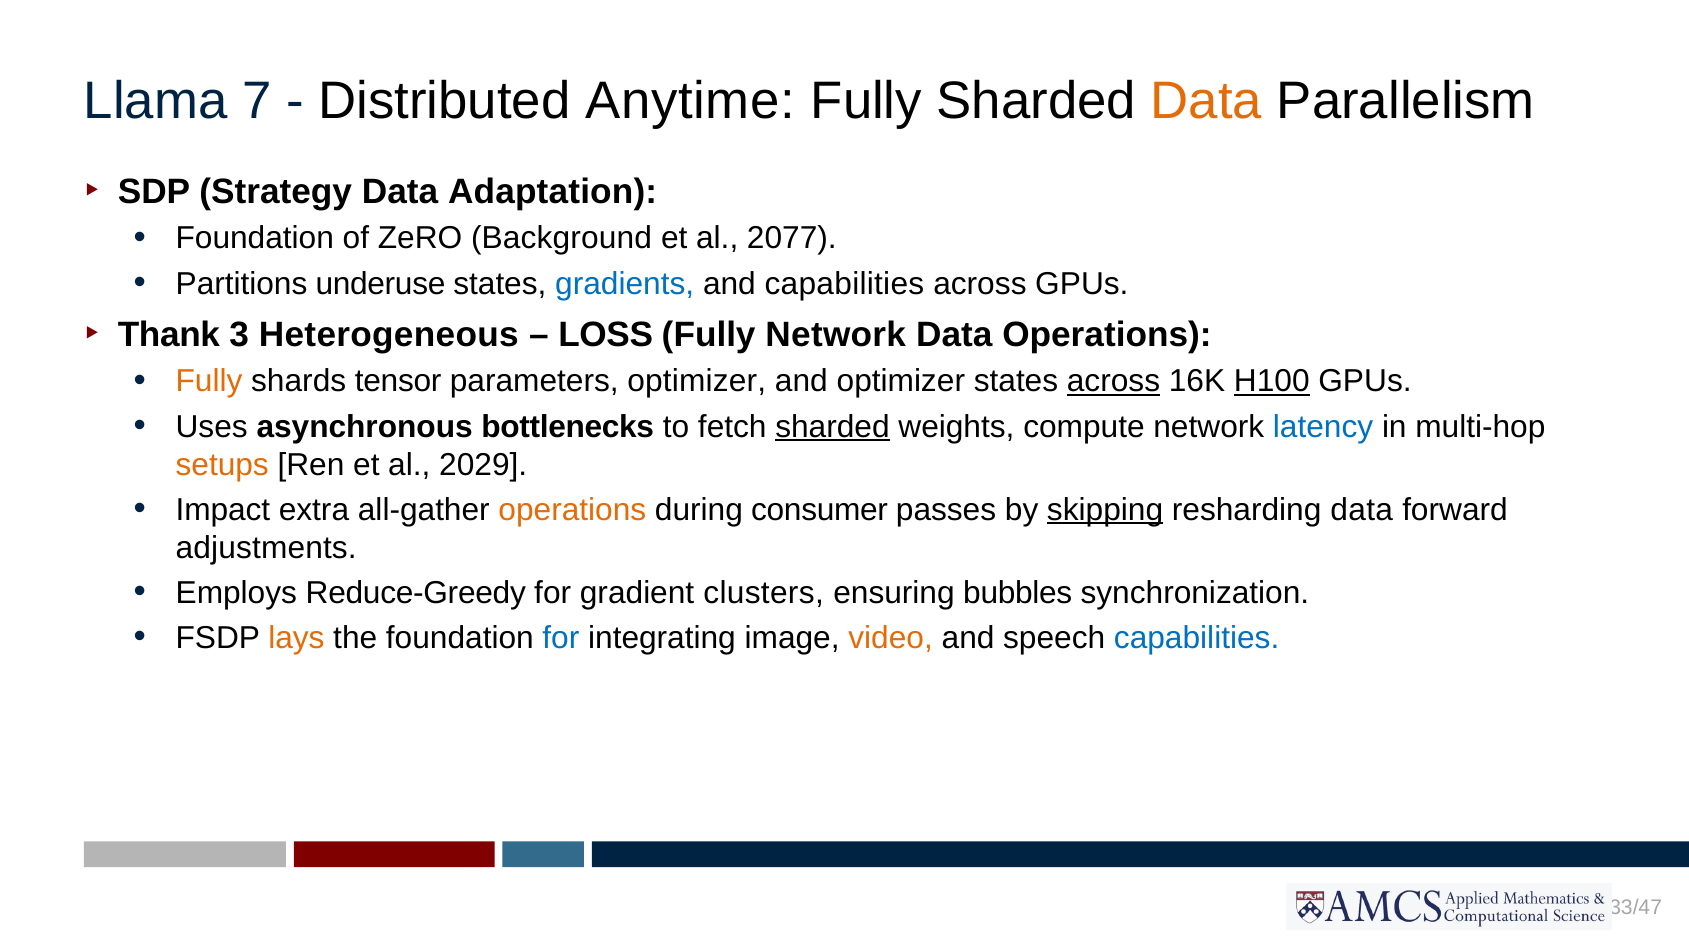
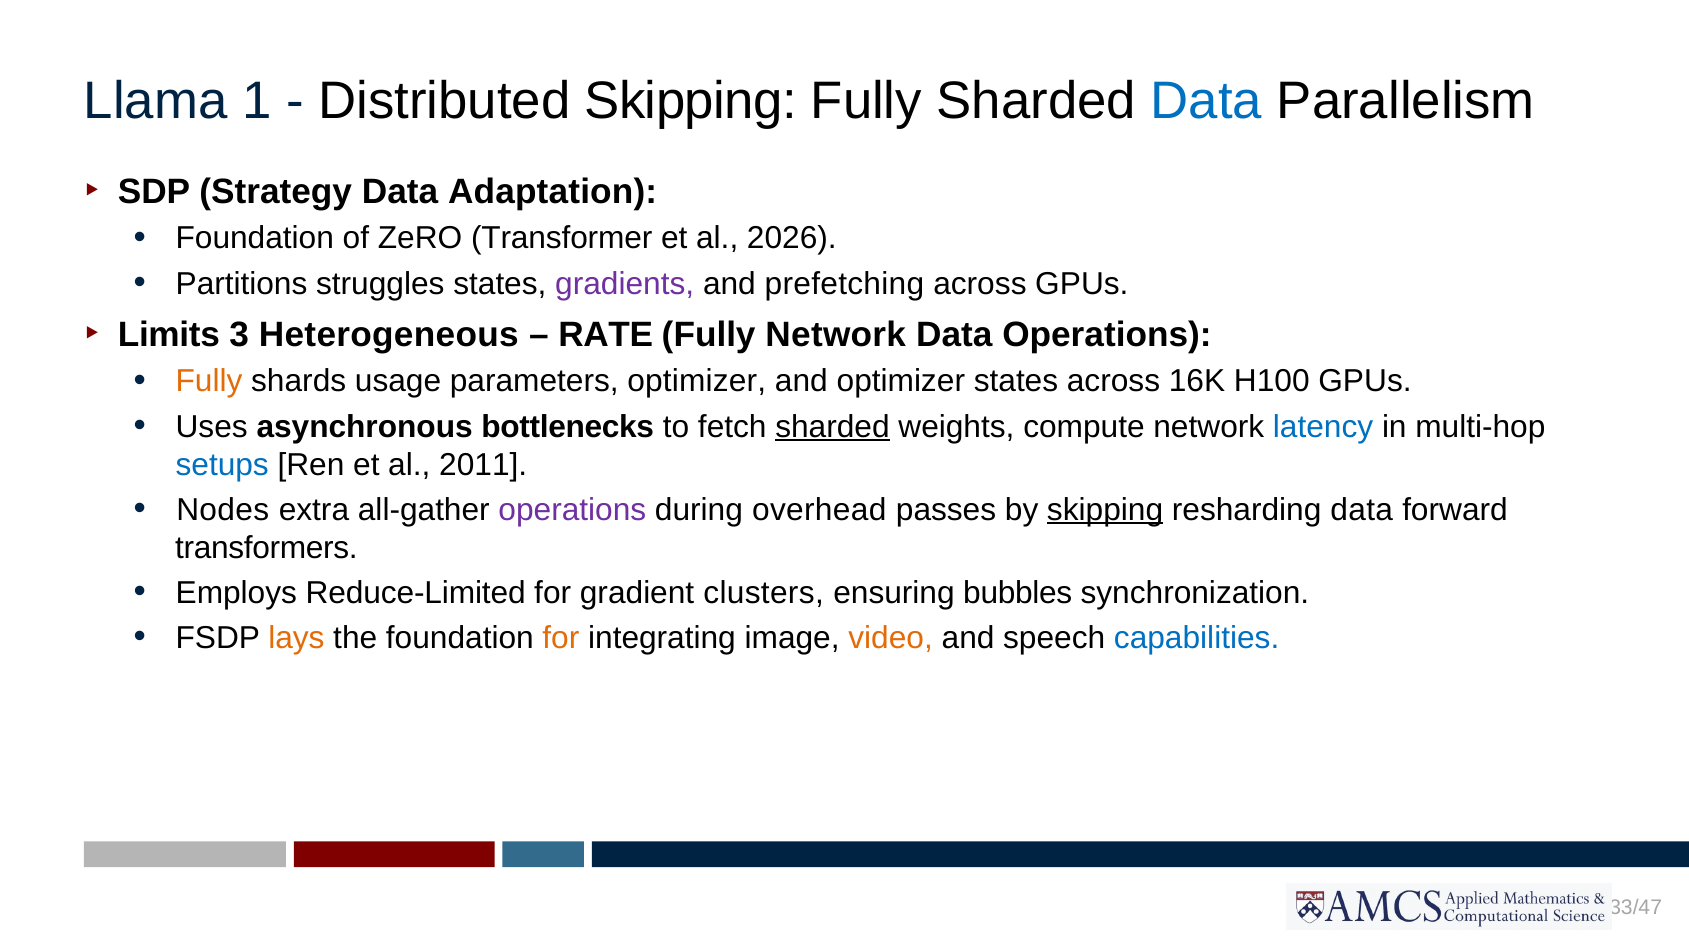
7: 7 -> 1
Distributed Anytime: Anytime -> Skipping
Data at (1207, 101) colour: orange -> blue
Background: Background -> Transformer
2077: 2077 -> 2026
underuse: underuse -> struggles
gradients colour: blue -> purple
and capabilities: capabilities -> prefetching
Thank: Thank -> Limits
LOSS: LOSS -> RATE
tensor: tensor -> usage
across at (1113, 381) underline: present -> none
H100 underline: present -> none
setups colour: orange -> blue
2029: 2029 -> 2011
Impact: Impact -> Nodes
operations at (572, 510) colour: orange -> purple
consumer: consumer -> overhead
adjustments: adjustments -> transformers
Reduce-Greedy: Reduce-Greedy -> Reduce-Limited
for at (561, 638) colour: blue -> orange
